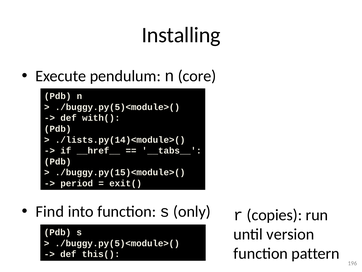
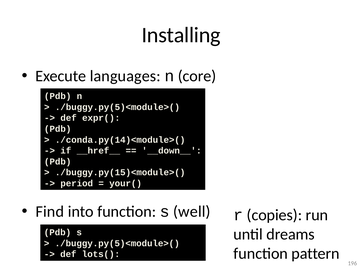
pendulum: pendulum -> languages
with(: with( -> expr(
./lists.py(14)<module>(: ./lists.py(14)<module>( -> ./conda.py(14)<module>(
__tabs__: __tabs__ -> __down__
exit(: exit( -> your(
only: only -> well
version: version -> dreams
this(: this( -> lots(
